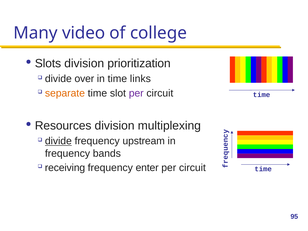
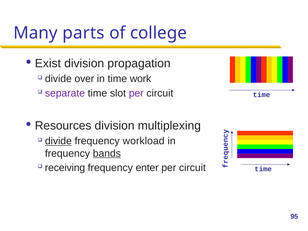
video: video -> parts
Slots: Slots -> Exist
prioritization: prioritization -> propagation
links: links -> work
separate colour: orange -> purple
upstream: upstream -> workload
bands underline: none -> present
